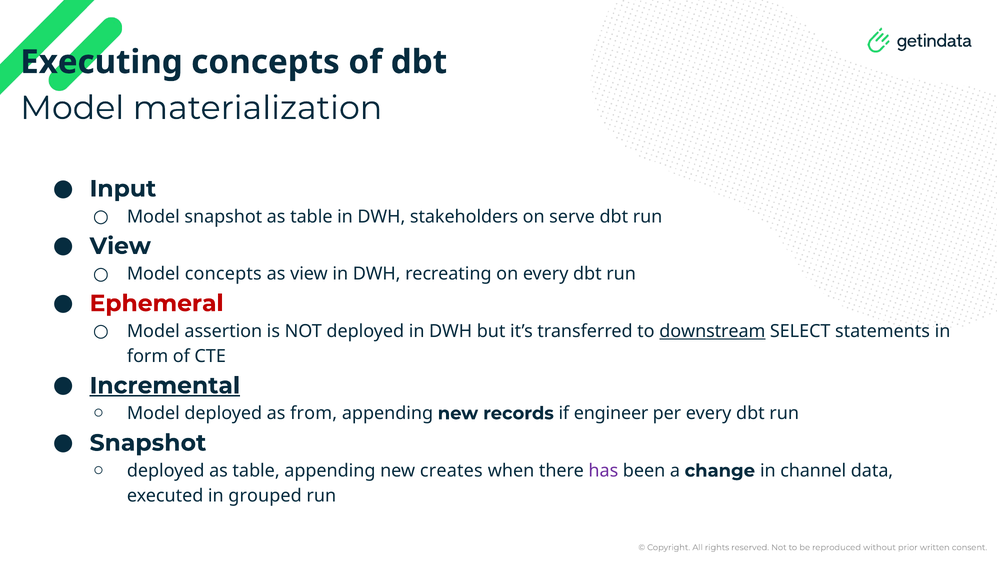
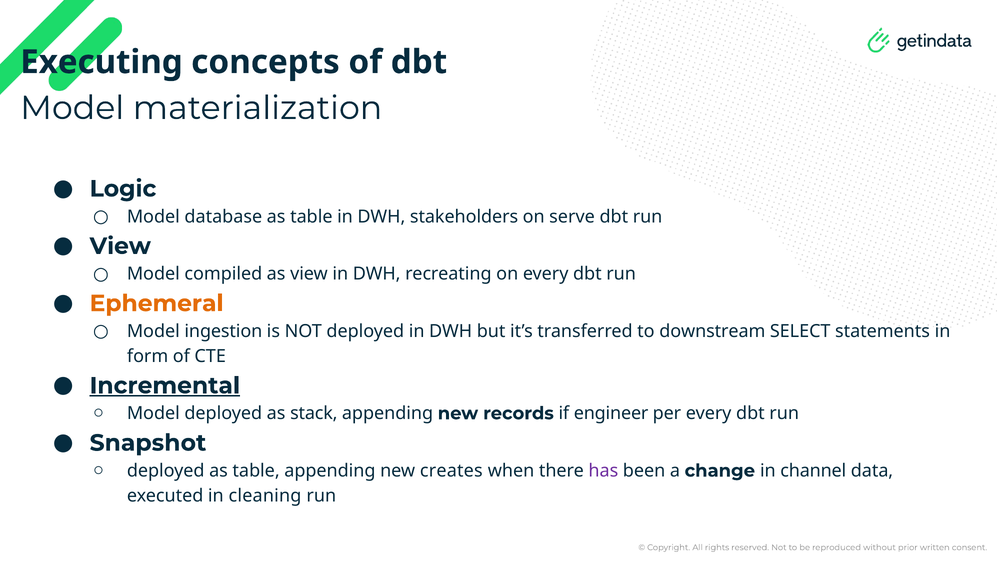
Input: Input -> Logic
Model snapshot: snapshot -> database
Model concepts: concepts -> compiled
Ephemeral colour: red -> orange
assertion: assertion -> ingestion
downstream underline: present -> none
from: from -> stack
grouped: grouped -> cleaning
